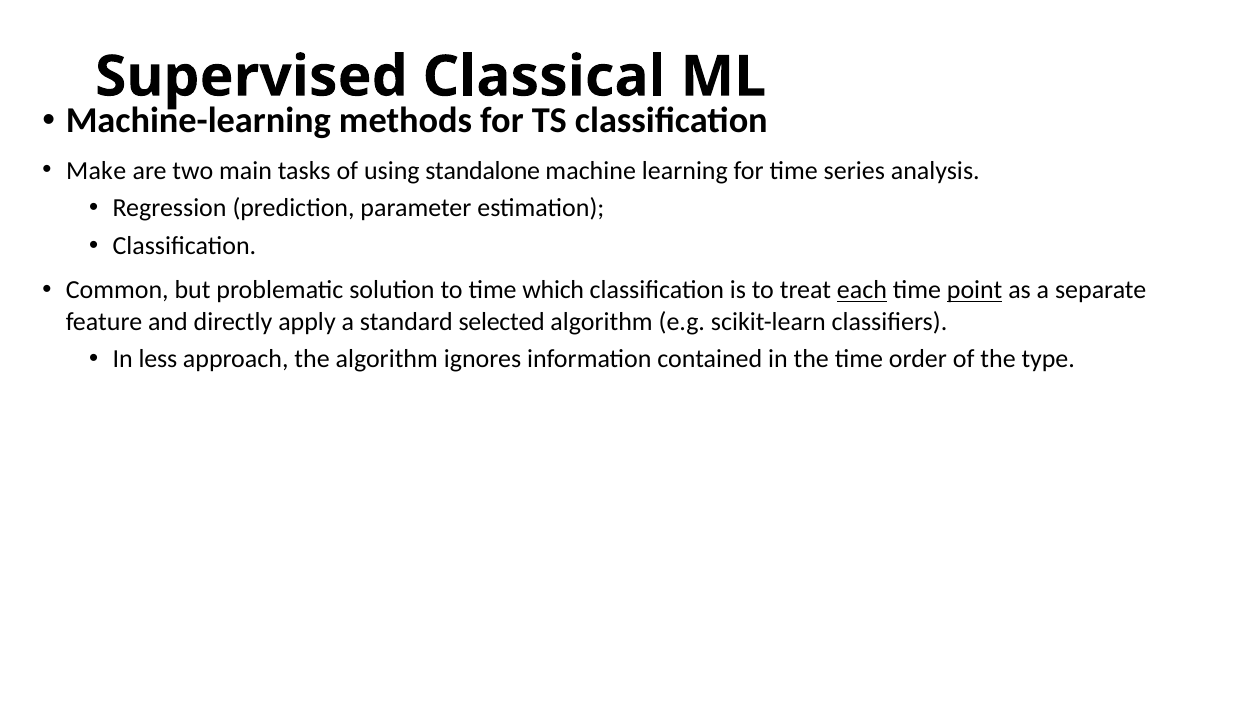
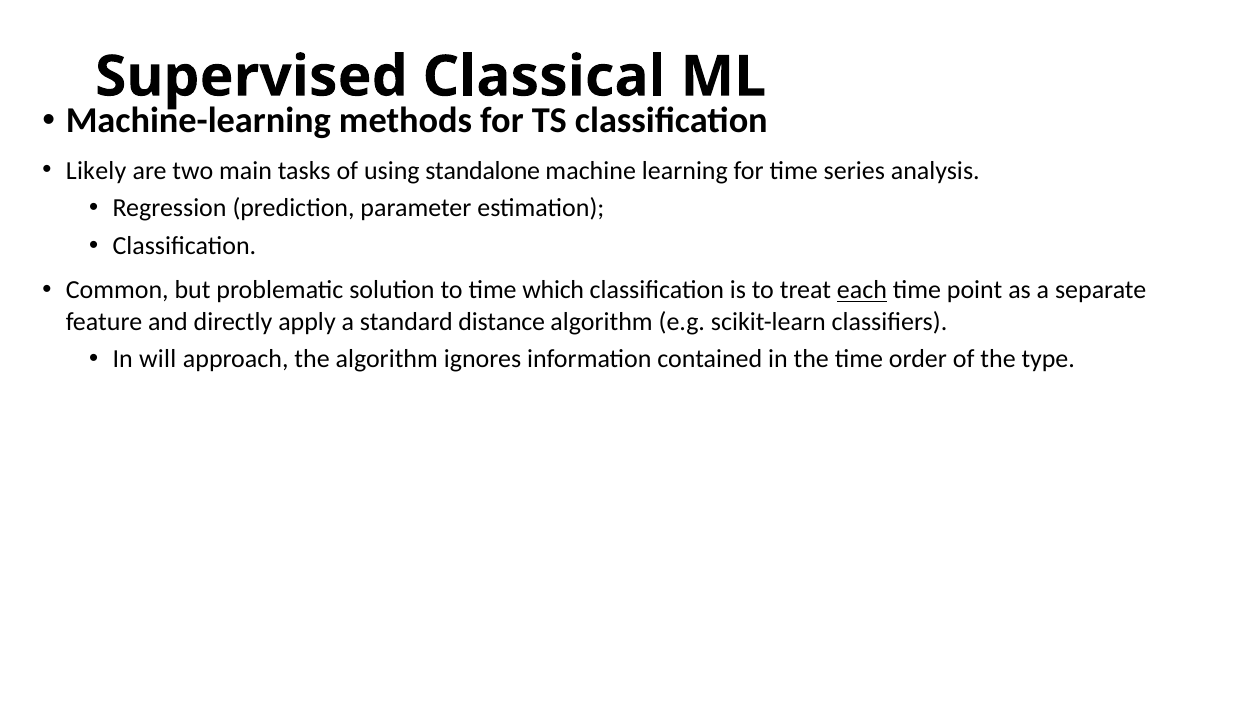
Make: Make -> Likely
point underline: present -> none
selected: selected -> distance
less: less -> will
